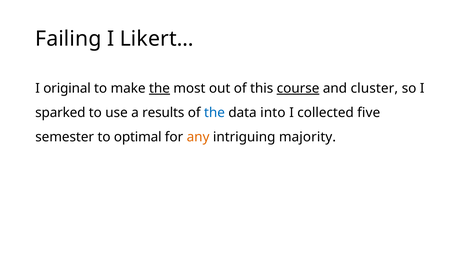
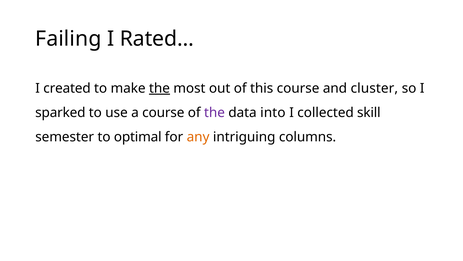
Likert…: Likert… -> Rated…
original: original -> created
course at (298, 88) underline: present -> none
a results: results -> course
the at (214, 113) colour: blue -> purple
five: five -> skill
majority: majority -> columns
